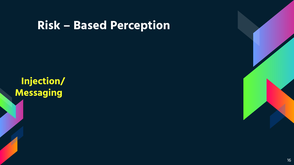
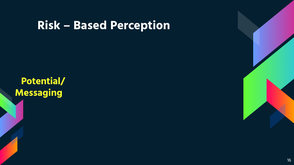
Injection/: Injection/ -> Potential/
